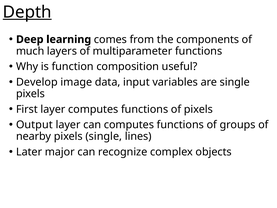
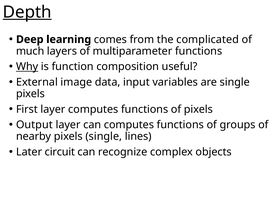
components: components -> complicated
Why underline: none -> present
Develop: Develop -> External
major: major -> circuit
